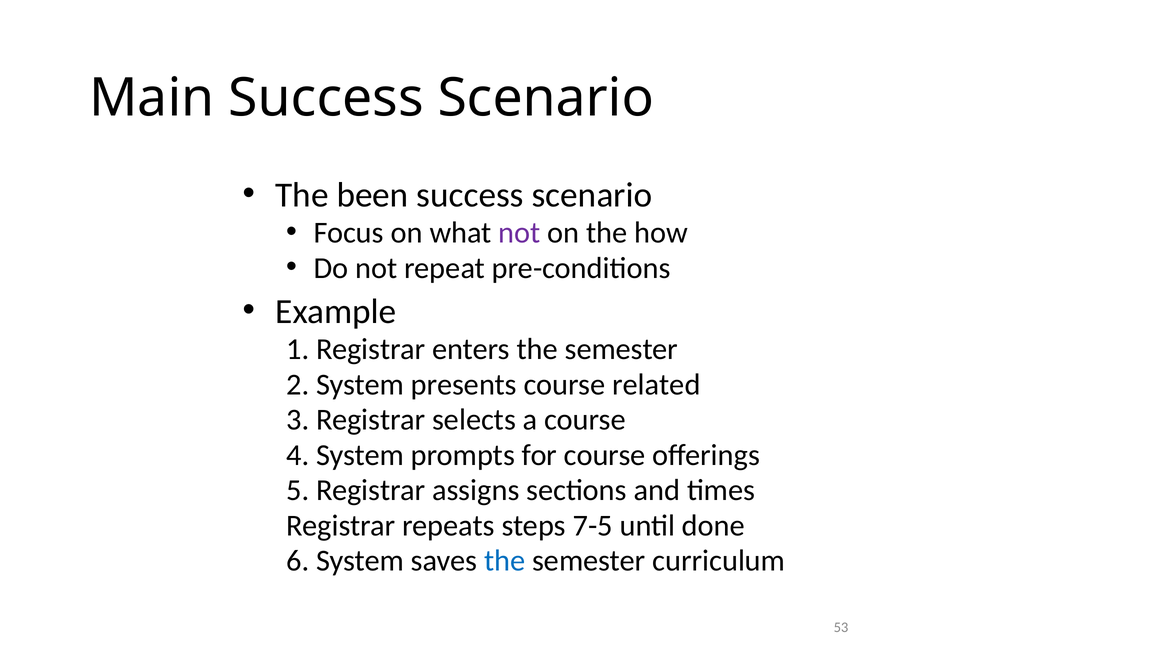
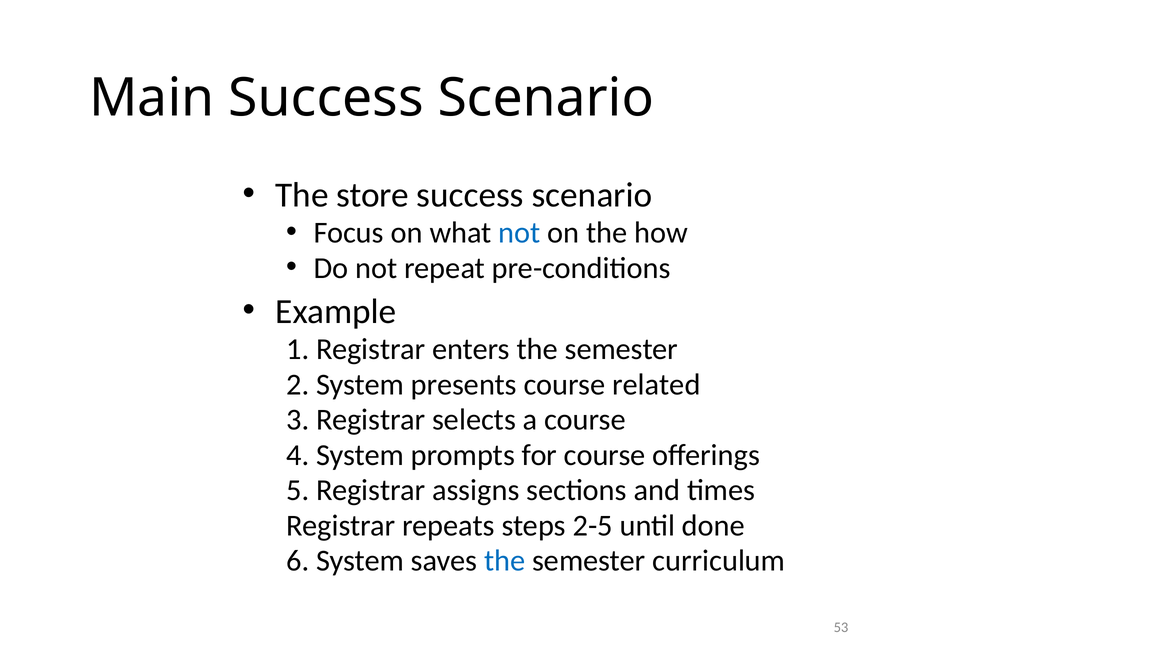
been: been -> store
not at (520, 233) colour: purple -> blue
7-5: 7-5 -> 2-5
